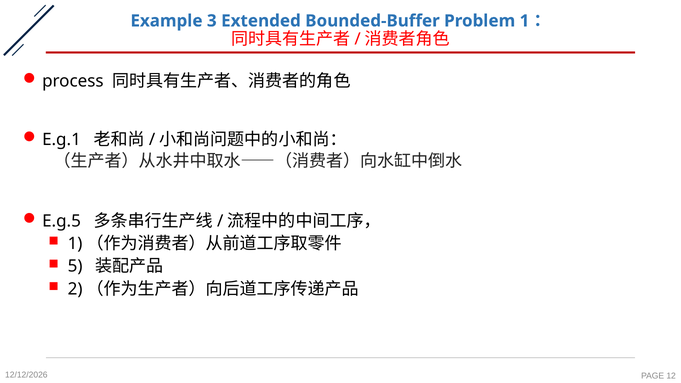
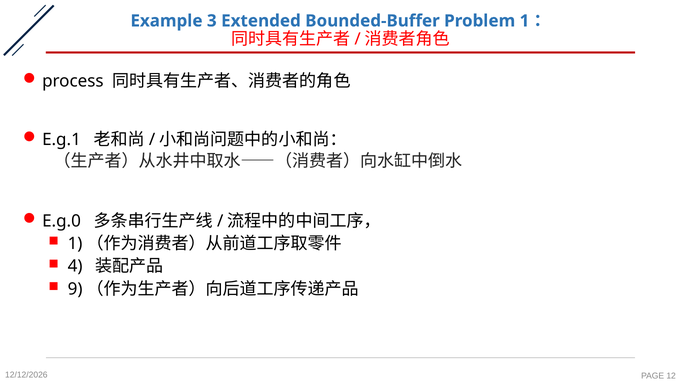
E.g.5: E.g.5 -> E.g.0
5: 5 -> 4
2: 2 -> 9
